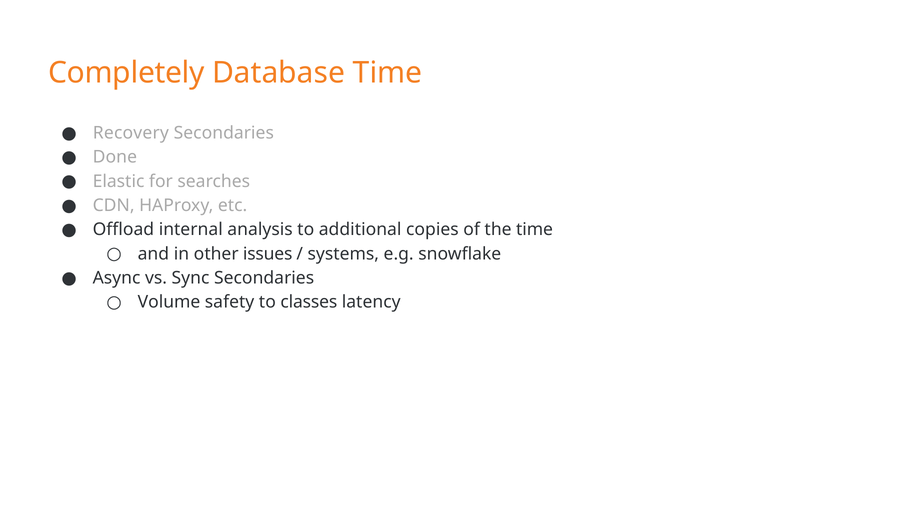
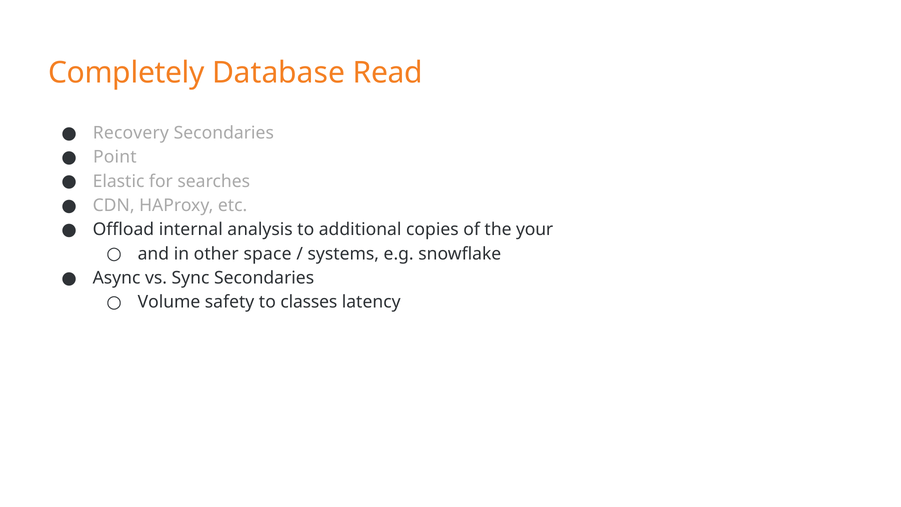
Database Time: Time -> Read
Done: Done -> Point
the time: time -> your
issues: issues -> space
